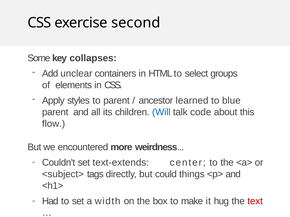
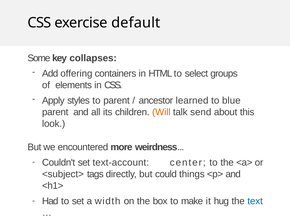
second: second -> default
unclear: unclear -> offering
Will colour: blue -> orange
code: code -> send
flow: flow -> look
text-extends: text-extends -> text-account
text colour: red -> blue
